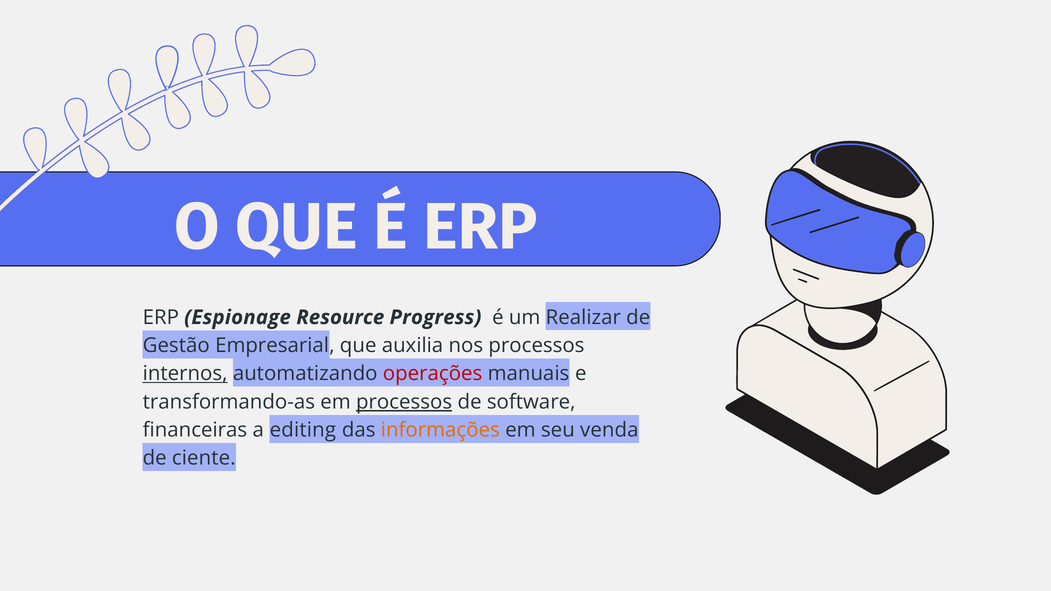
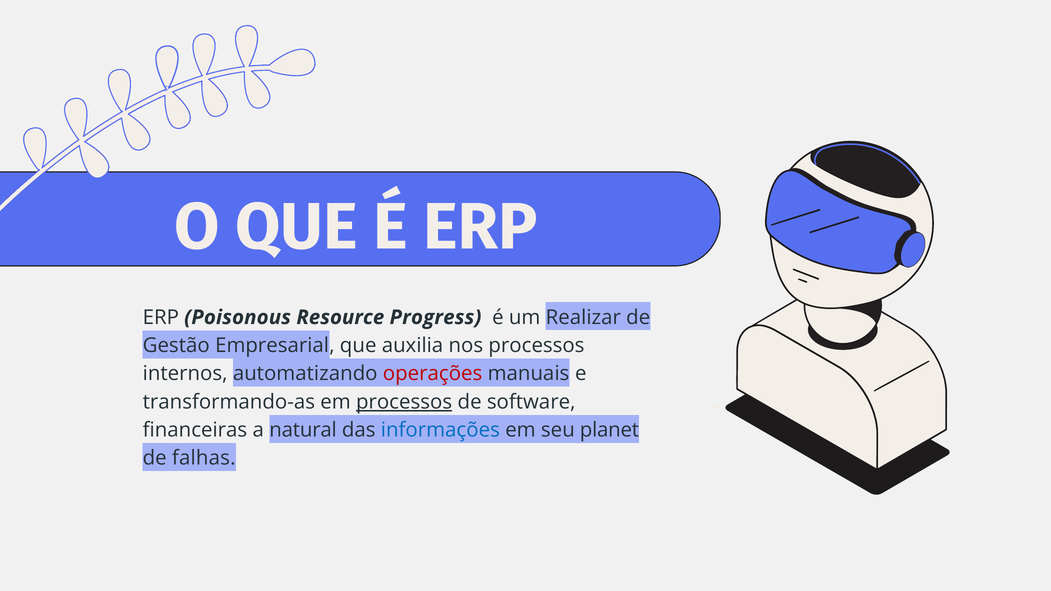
Espionage: Espionage -> Poisonous
internos underline: present -> none
editing: editing -> natural
informações colour: orange -> blue
venda: venda -> planet
ciente: ciente -> falhas
